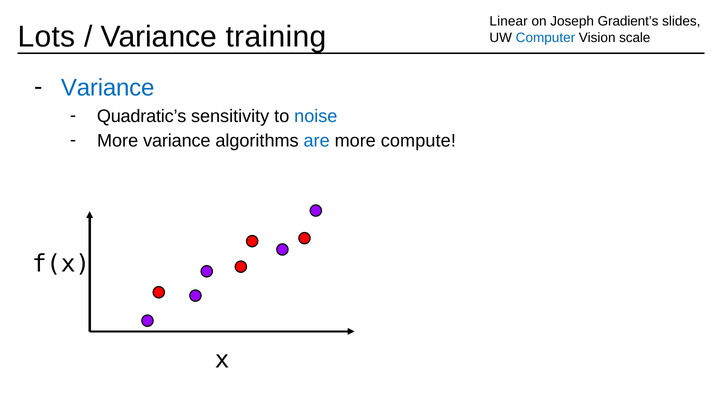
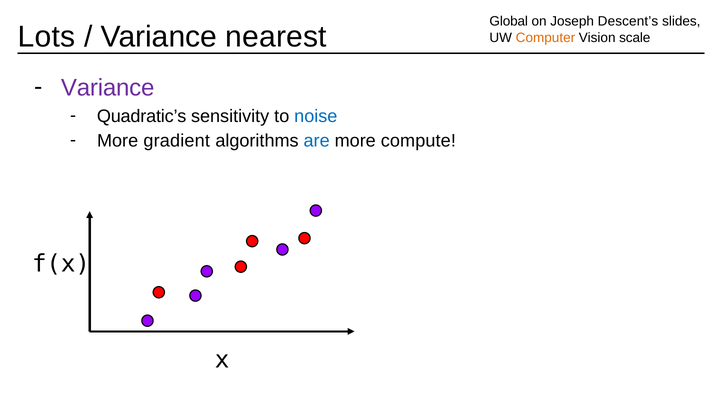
Linear: Linear -> Global
Gradient’s: Gradient’s -> Descent’s
training: training -> nearest
Computer colour: blue -> orange
Variance at (108, 88) colour: blue -> purple
More variance: variance -> gradient
